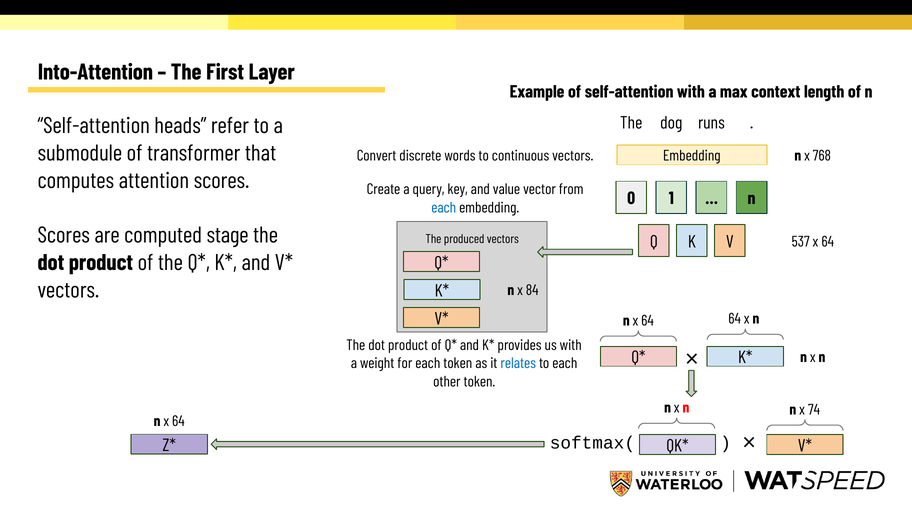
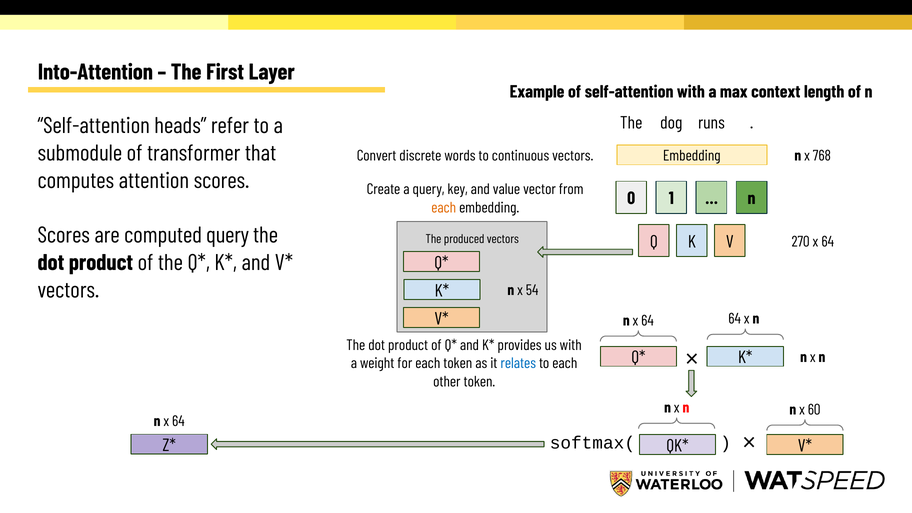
each at (444, 208) colour: blue -> orange
computed stage: stage -> query
537: 537 -> 270
84: 84 -> 54
74: 74 -> 60
